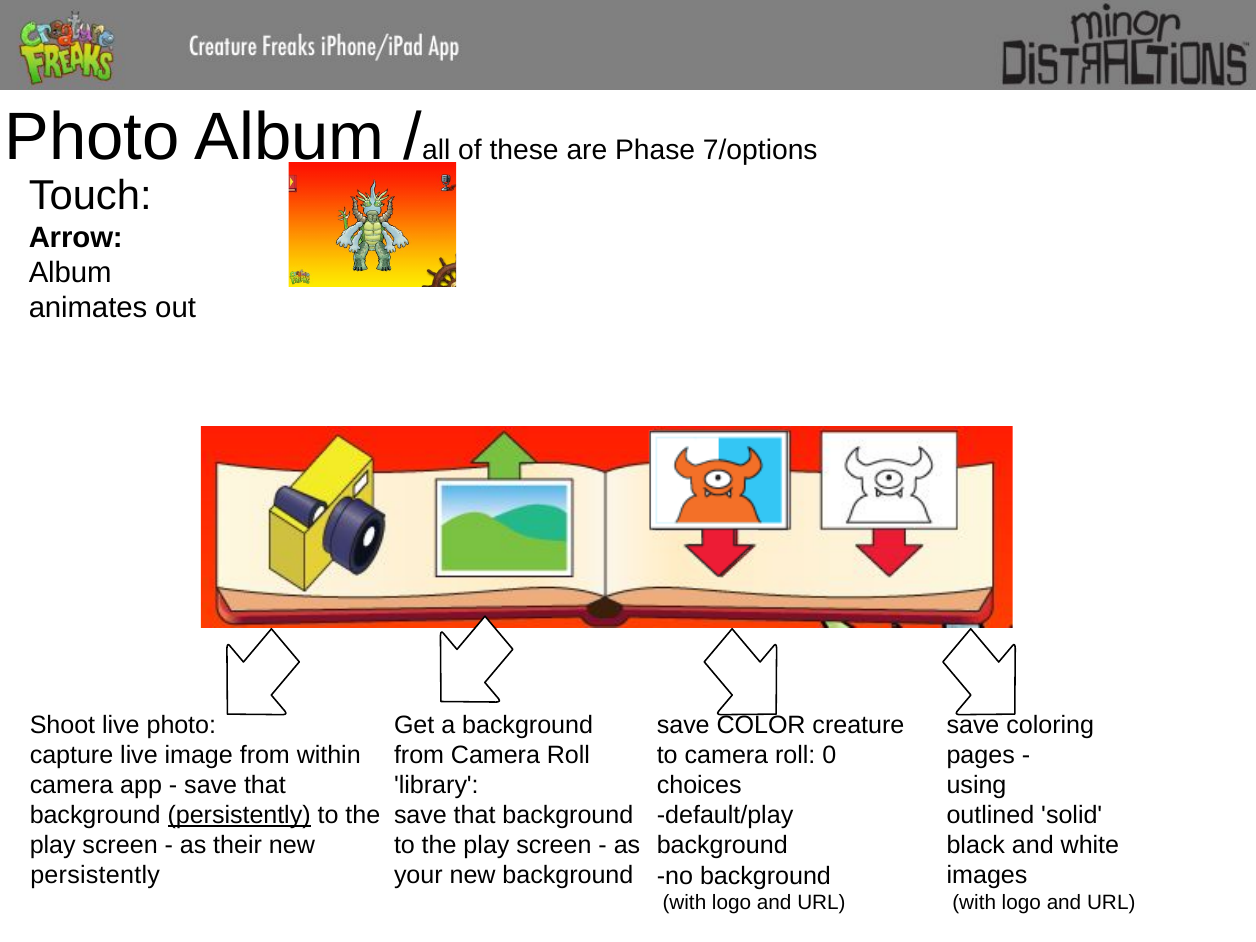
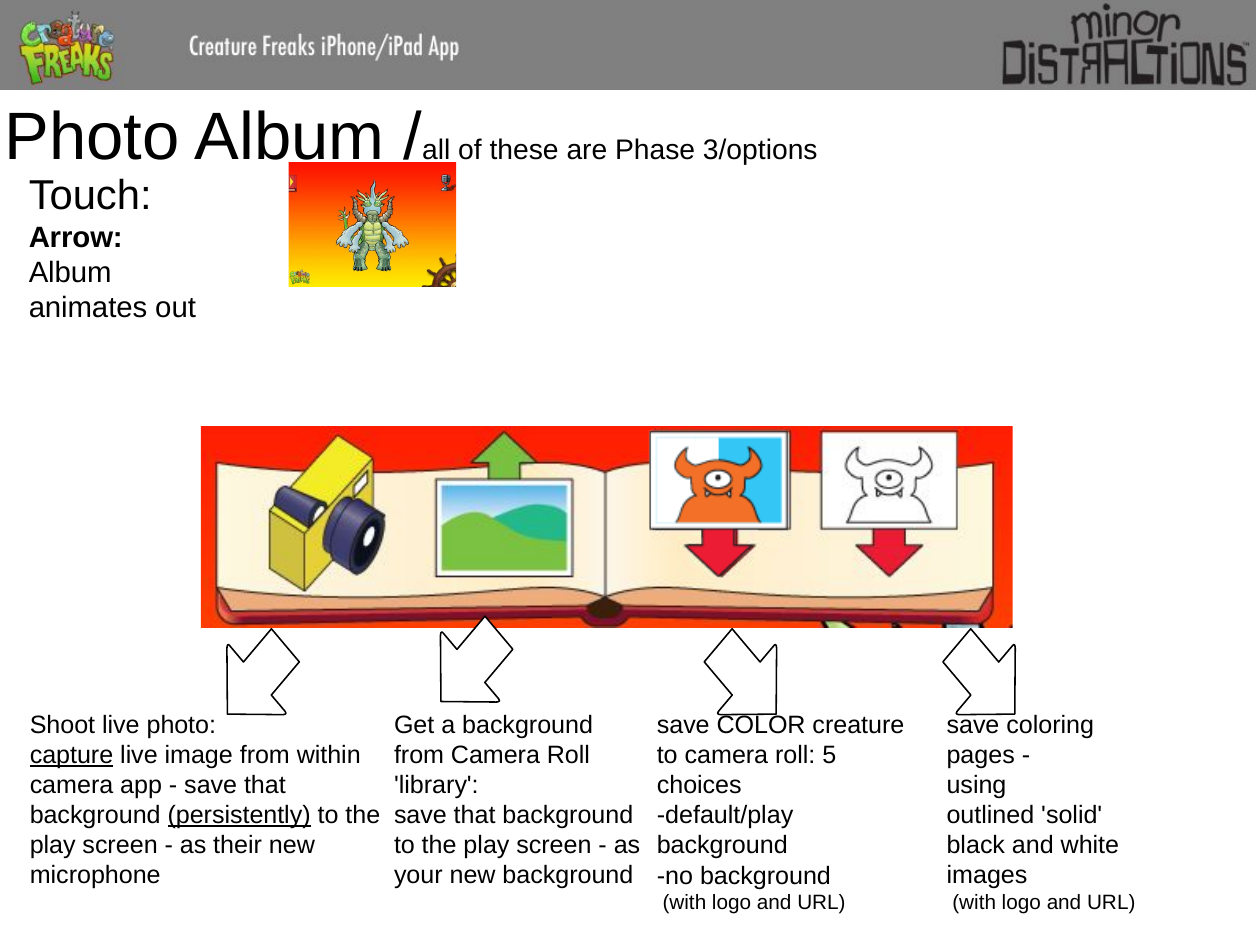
7/options: 7/options -> 3/options
capture underline: none -> present
0: 0 -> 5
persistently at (95, 876): persistently -> microphone
